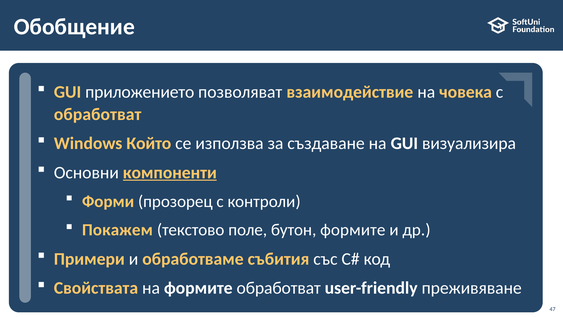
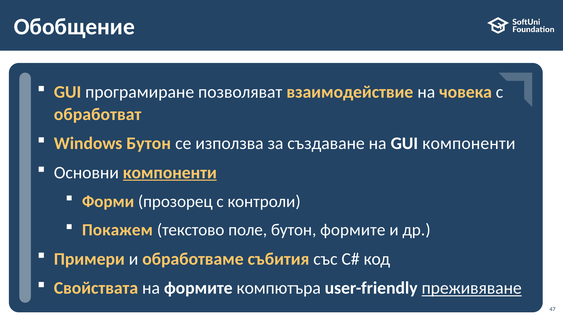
приложението: приложението -> програмиране
Windows Който: Който -> Бутон
GUI визуализира: визуализира -> компоненти
формите обработват: обработват -> компютъра
преживяване underline: none -> present
